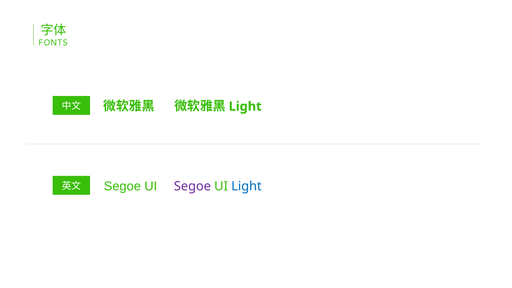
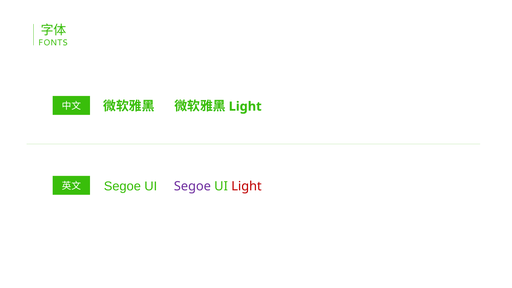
Light at (246, 186) colour: blue -> red
